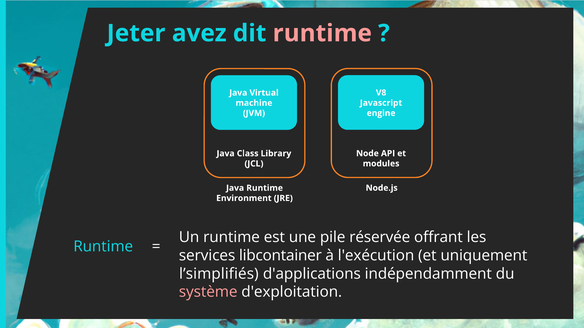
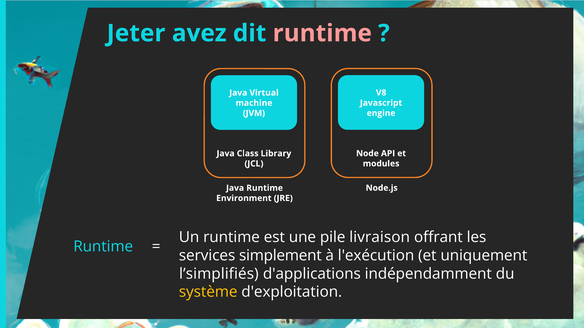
réservée: réservée -> livraison
libcontainer: libcontainer -> simplement
système colour: pink -> yellow
